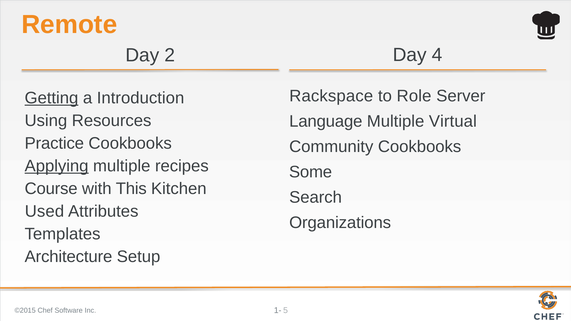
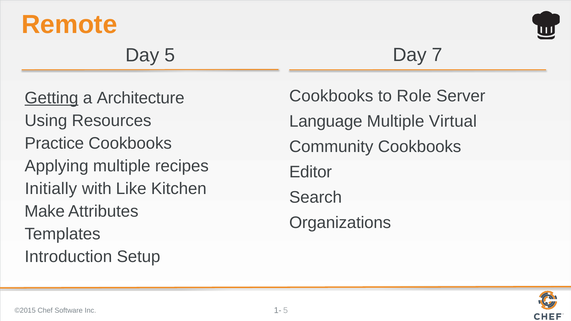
Day 2: 2 -> 5
4: 4 -> 7
Rackspace at (331, 96): Rackspace -> Cookbooks
Introduction: Introduction -> Architecture
Applying underline: present -> none
Some: Some -> Editor
Course: Course -> Initially
This: This -> Like
Used: Used -> Make
Architecture: Architecture -> Introduction
